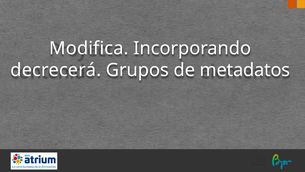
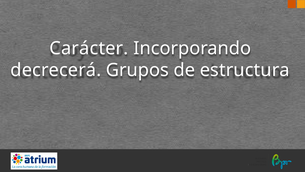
Modifica: Modifica -> Carácter
metadatos: metadatos -> estructura
